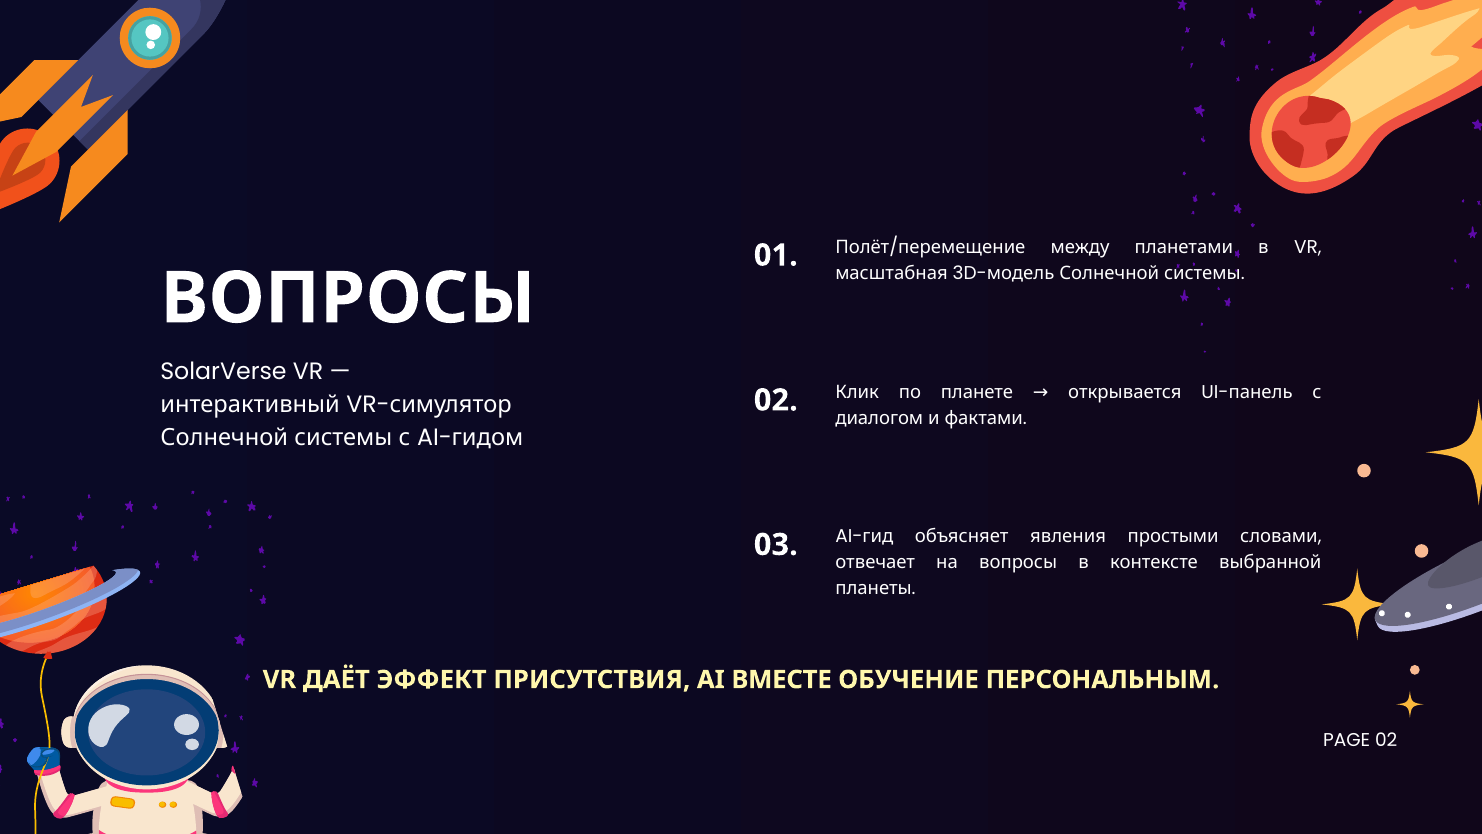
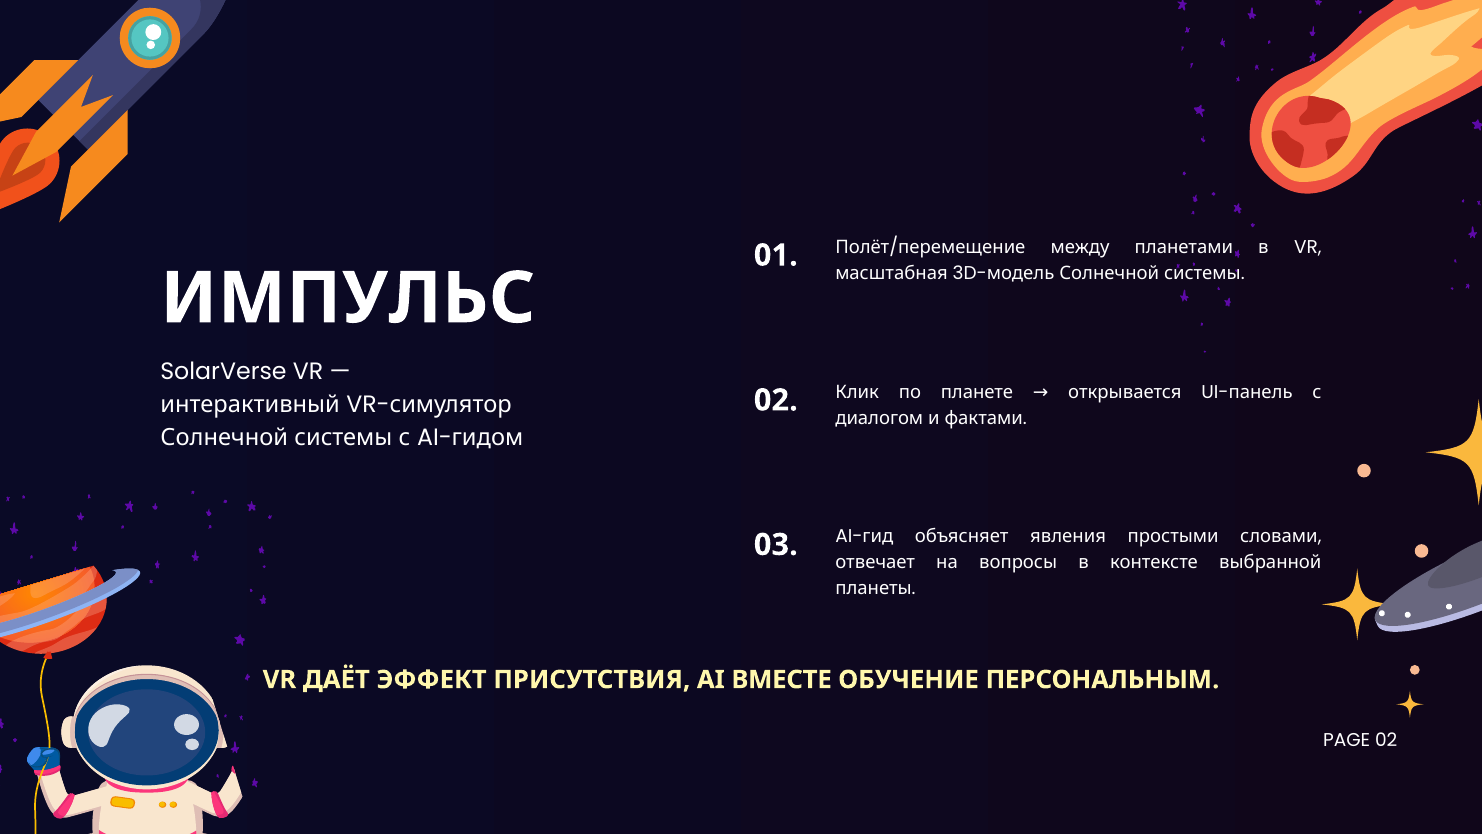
ВОПРОСЫ at (348, 298): ВОПРОСЫ -> ИМПУЛЬС
